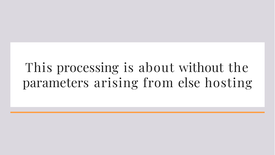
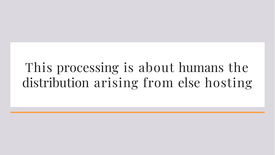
without: without -> humans
parameters: parameters -> distribution
